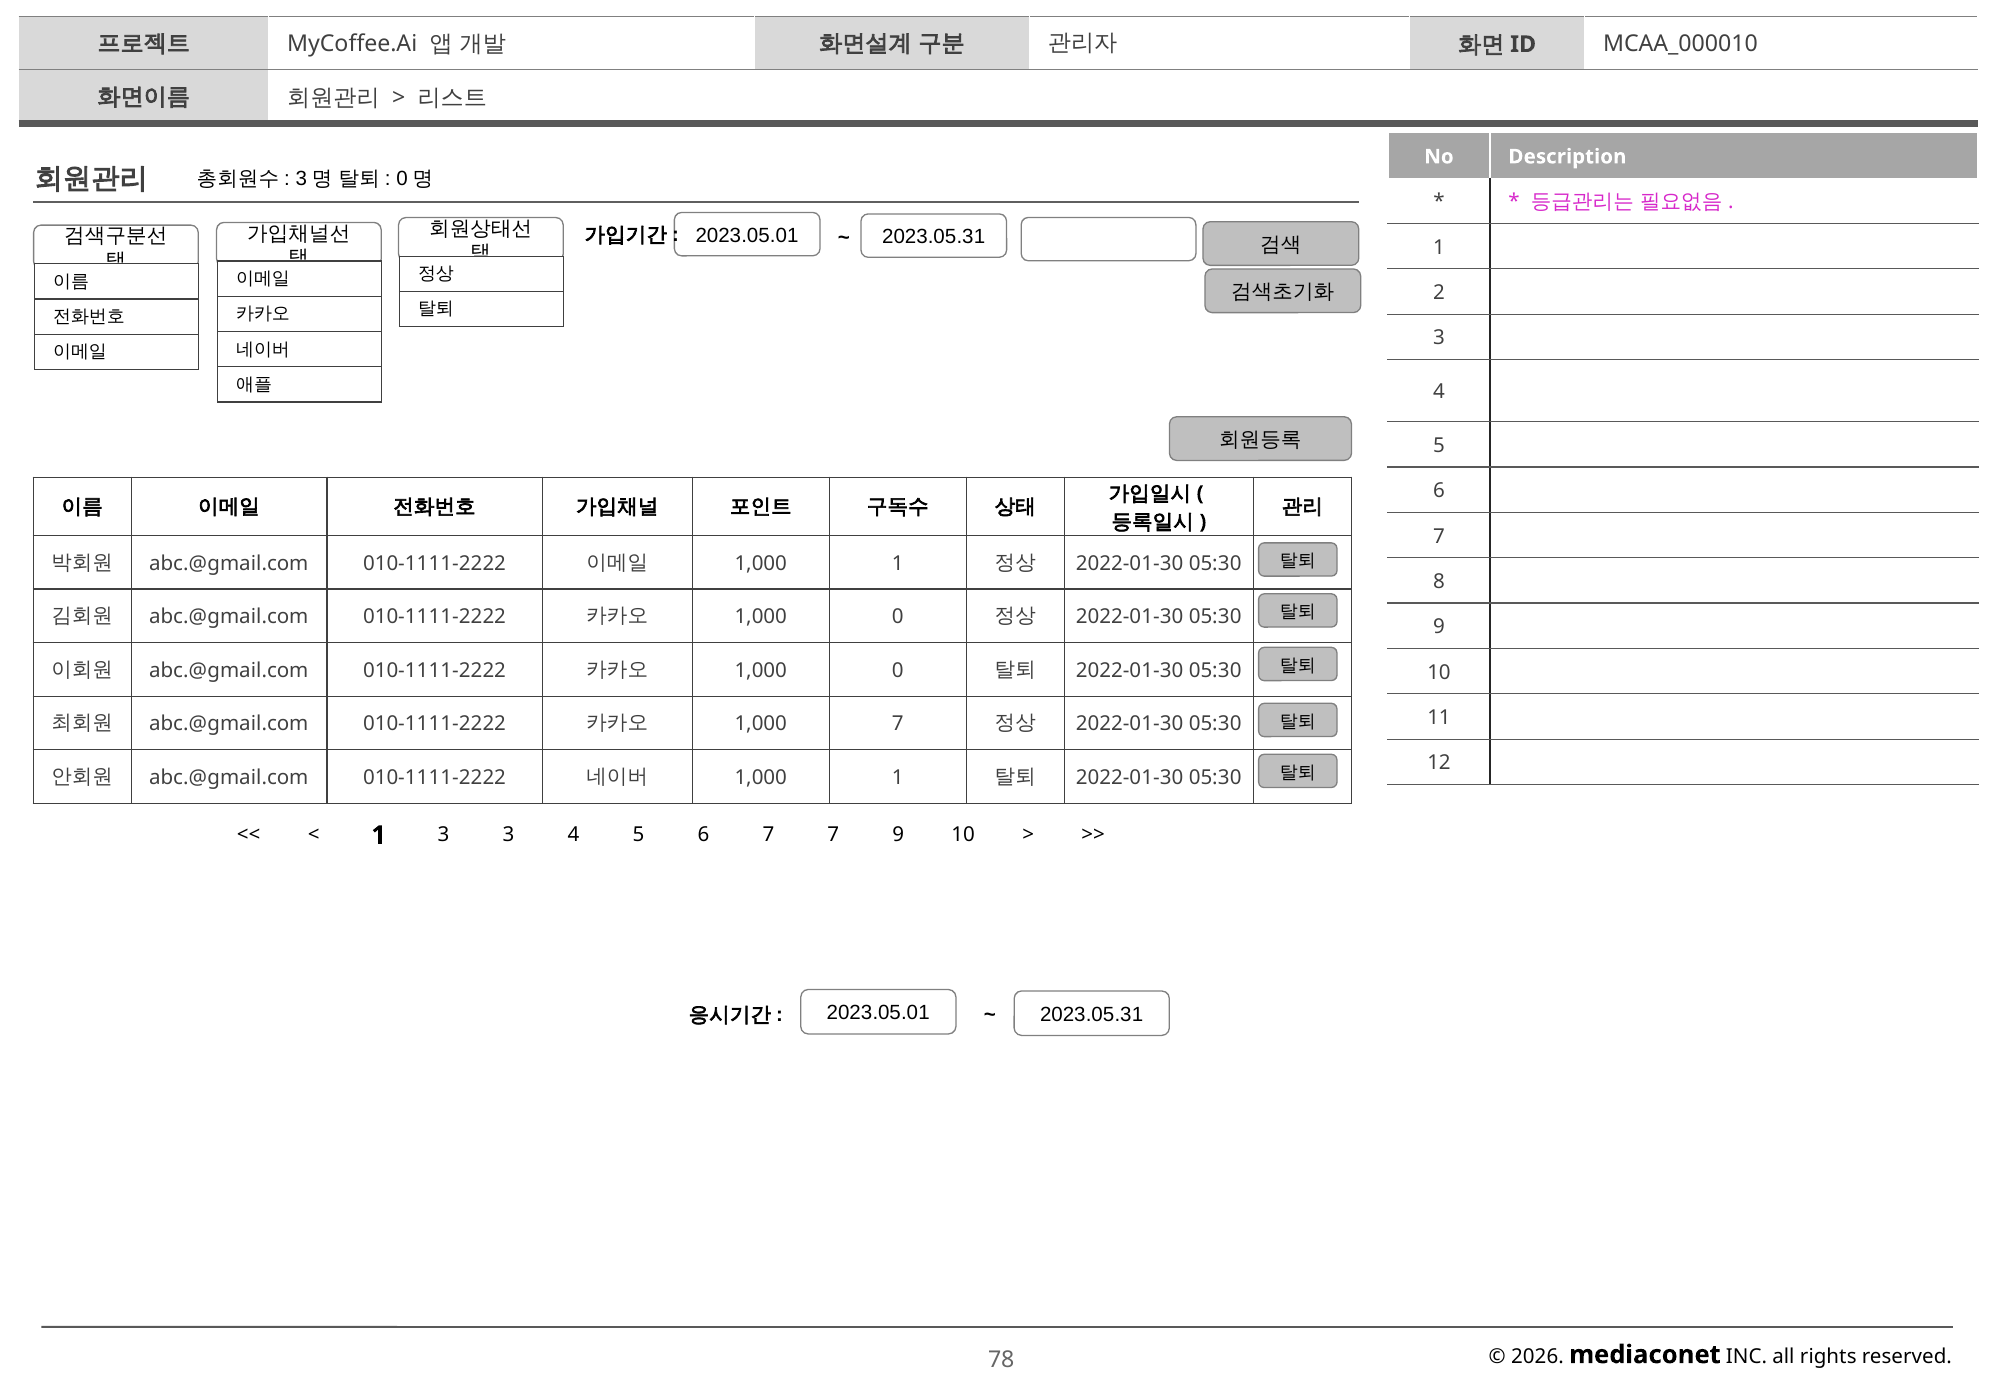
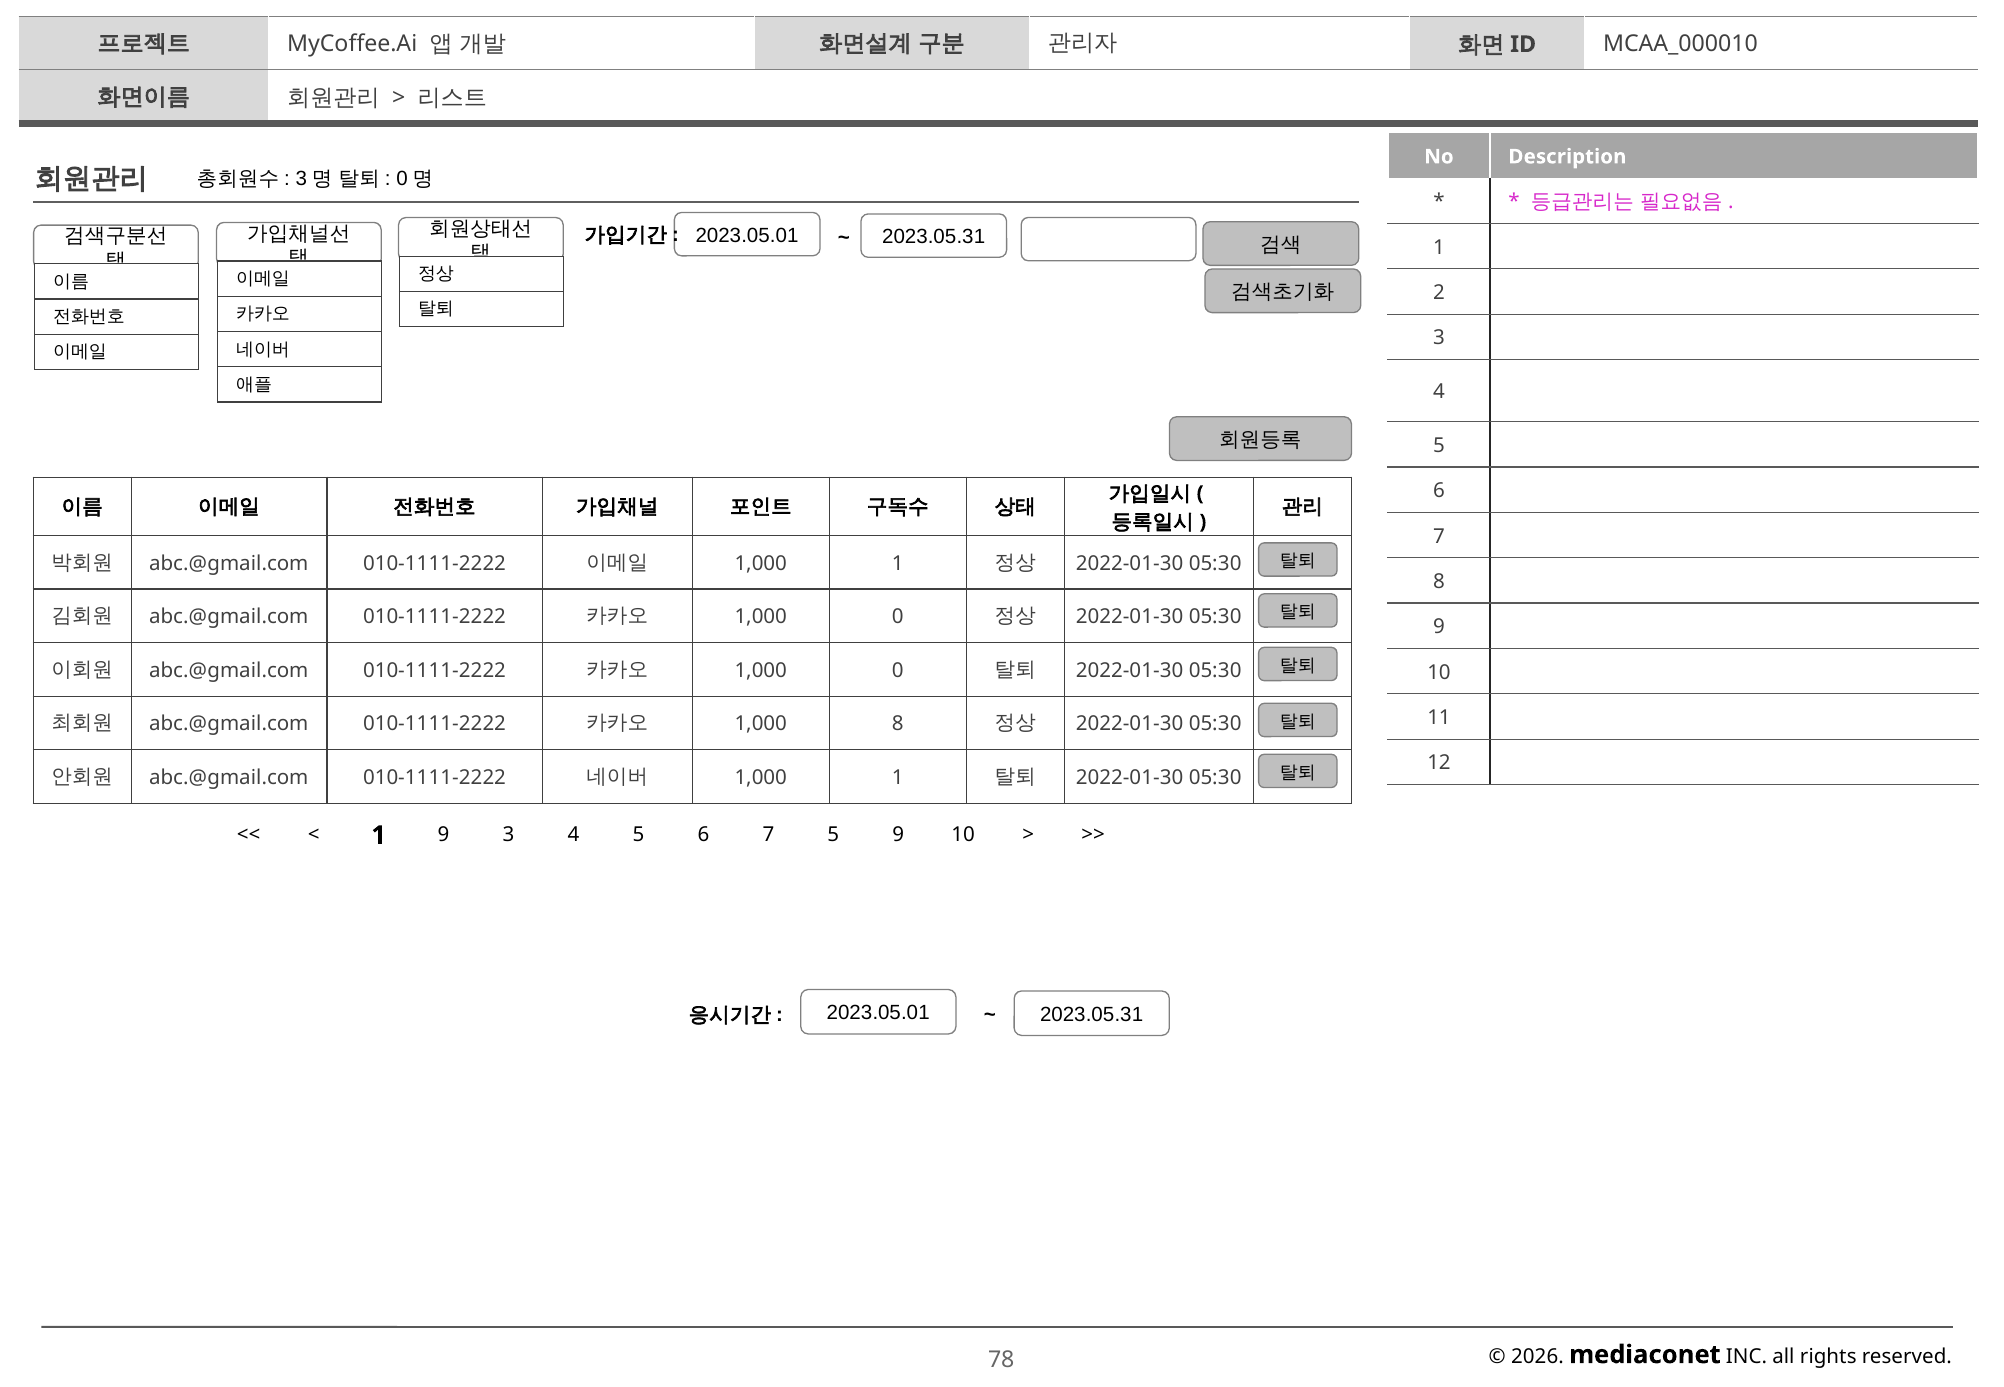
1,000 7: 7 -> 8
1 3: 3 -> 9
7 7: 7 -> 5
